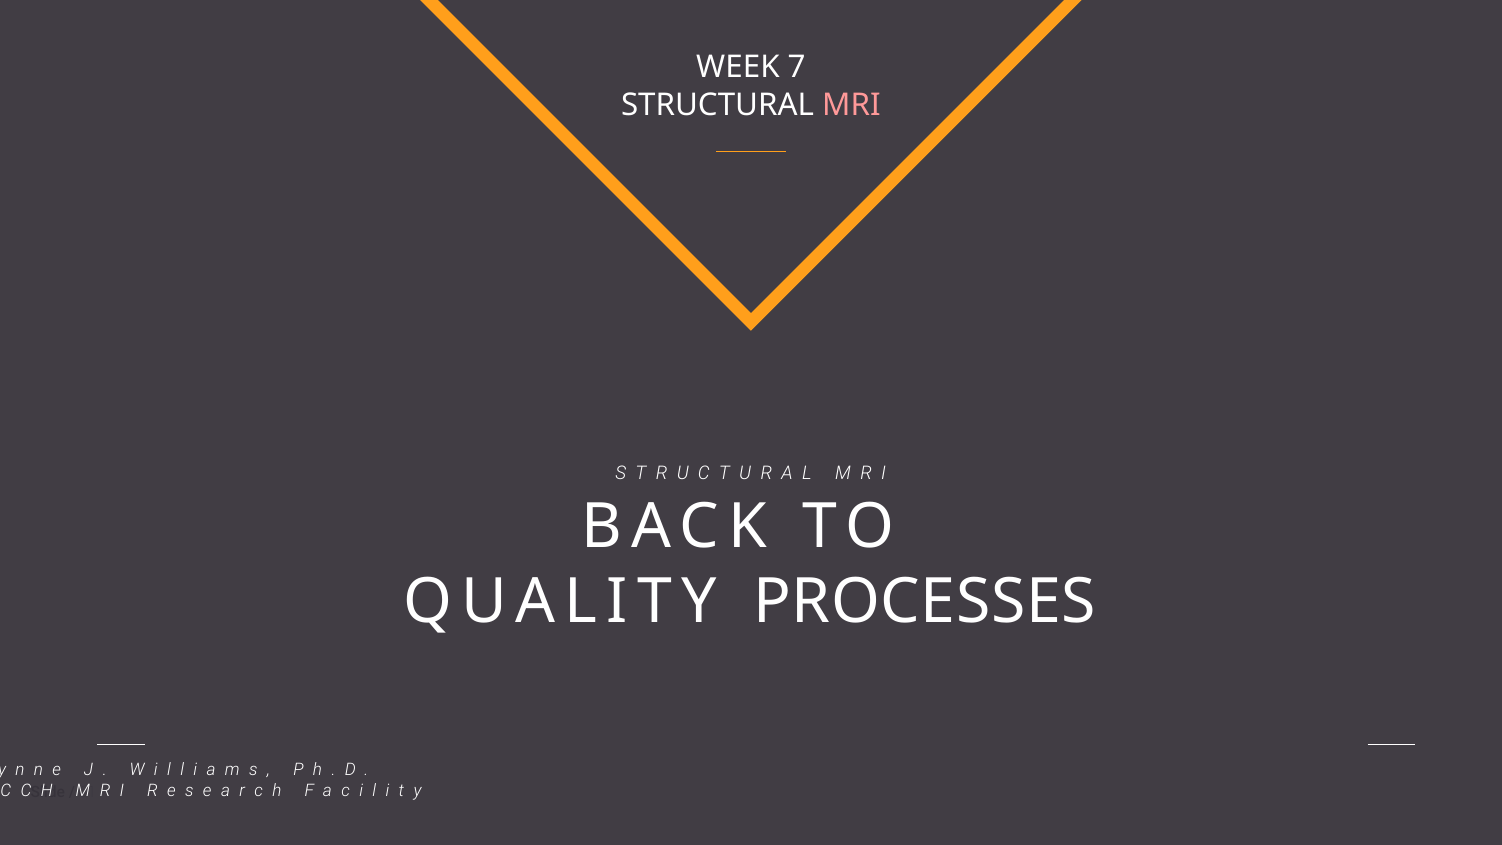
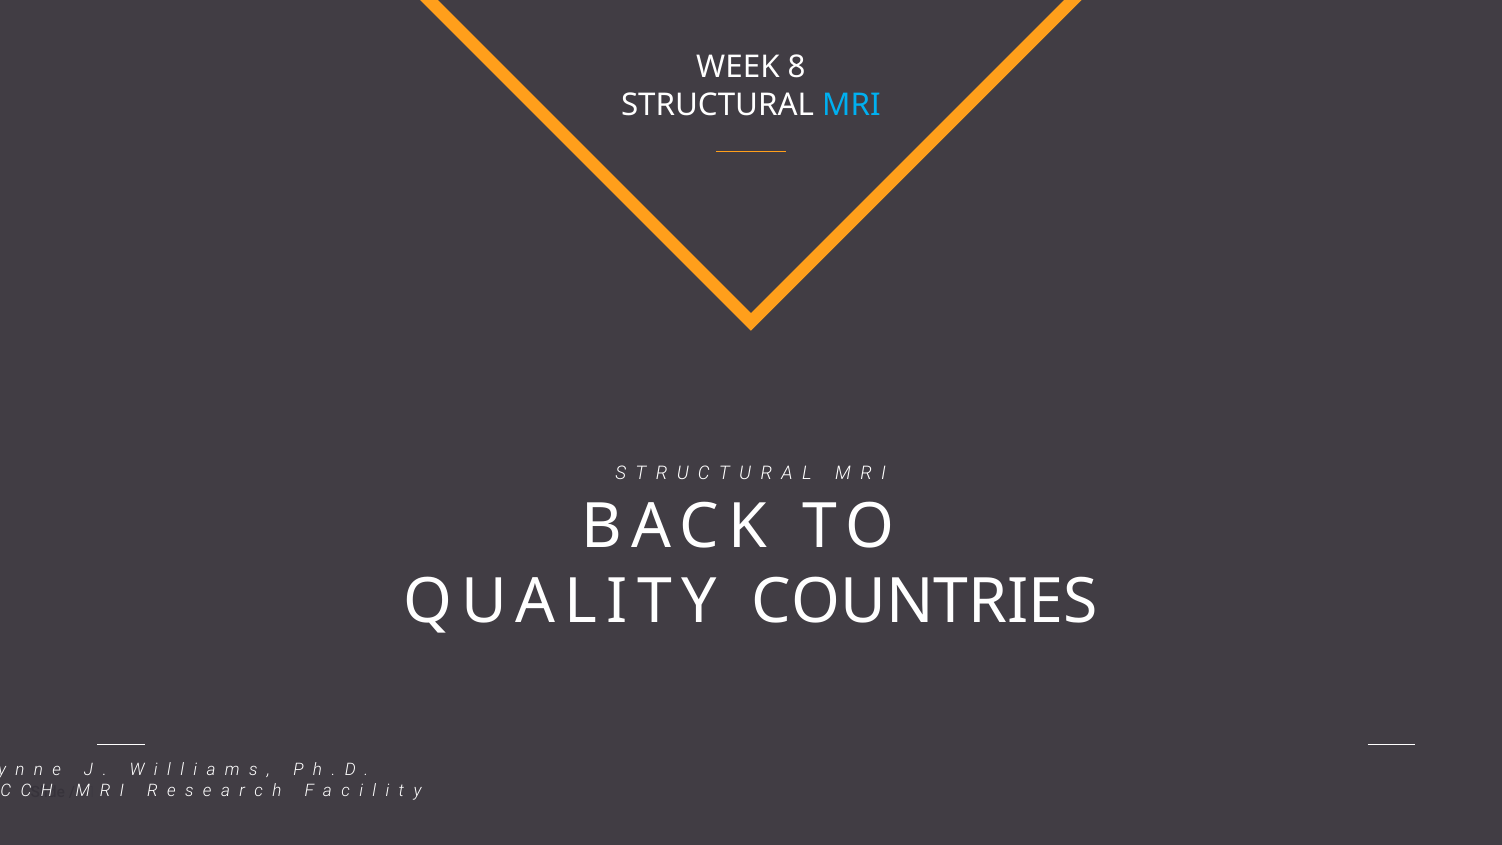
7: 7 -> 8
MRI colour: pink -> light blue
PROCESSES: PROCESSES -> COUNTRIES
